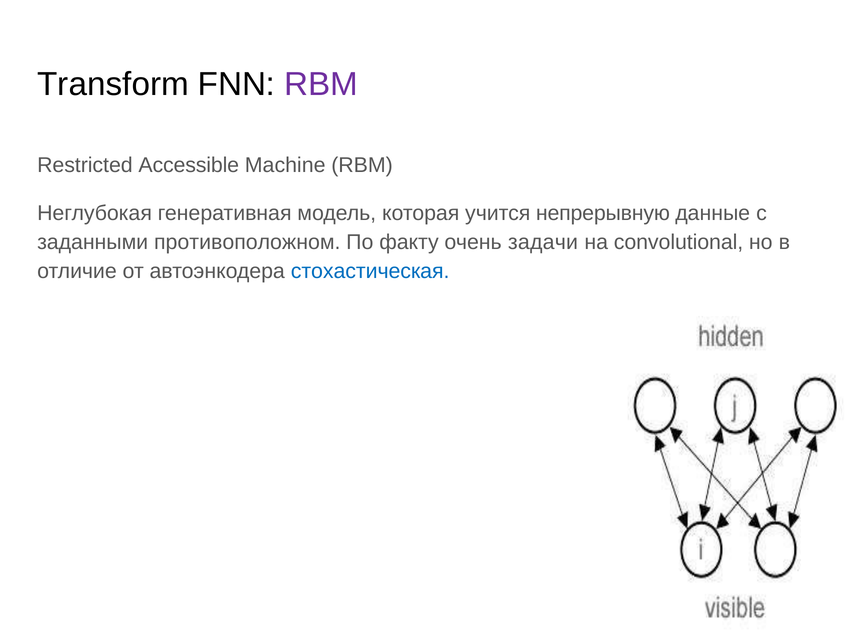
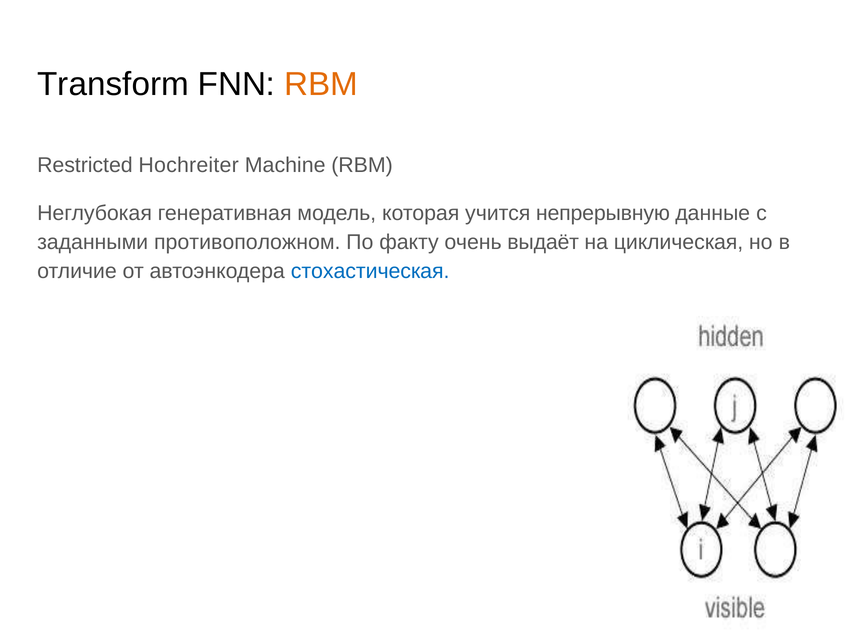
RBM at (321, 84) colour: purple -> orange
Accessible: Accessible -> Hochreiter
задачи: задачи -> выдаёт
convolutional: convolutional -> циклическая
